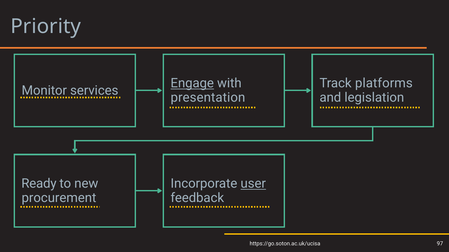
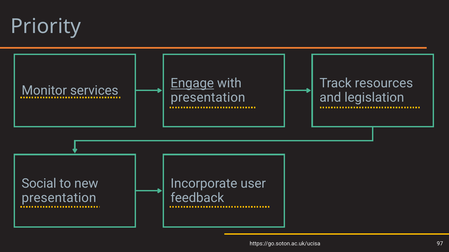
platforms: platforms -> resources
Ready: Ready -> Social
user underline: present -> none
procurement at (59, 198): procurement -> presentation
